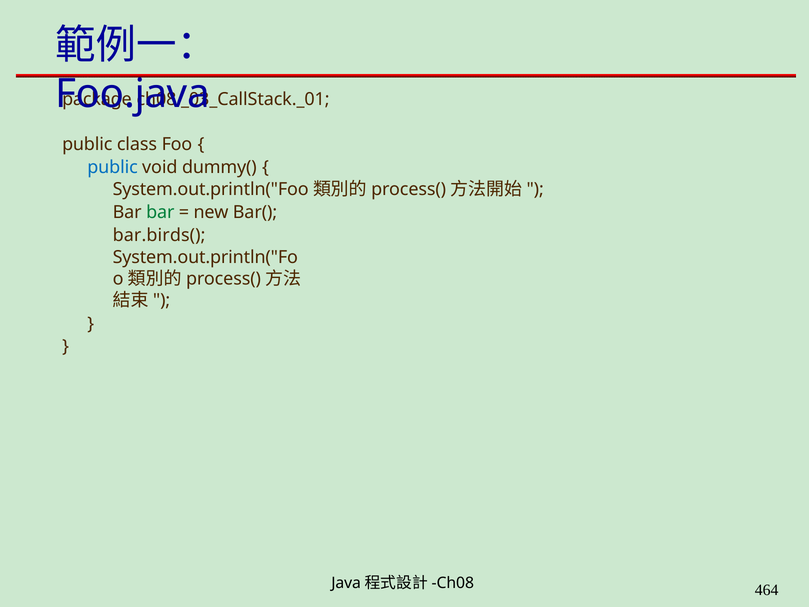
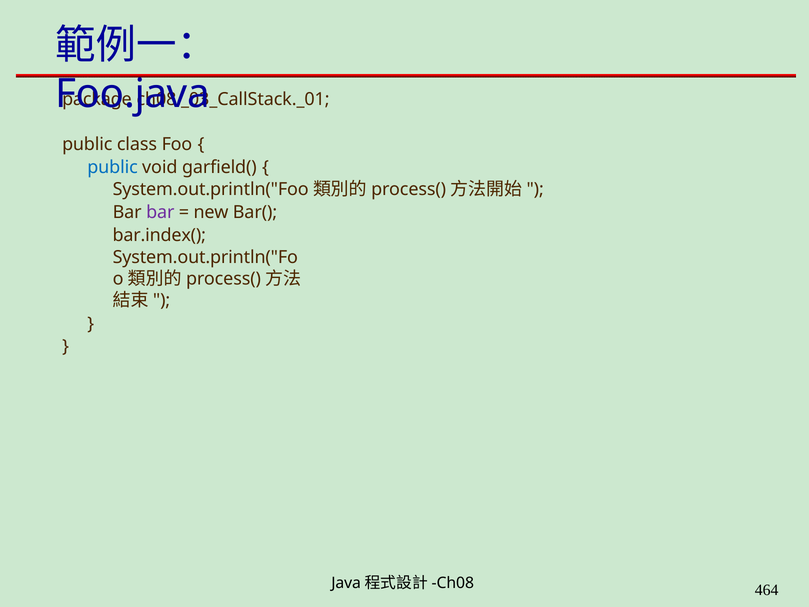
dummy(: dummy( -> garfield(
bar at (160, 212) colour: green -> purple
bar.birds(: bar.birds( -> bar.index(
